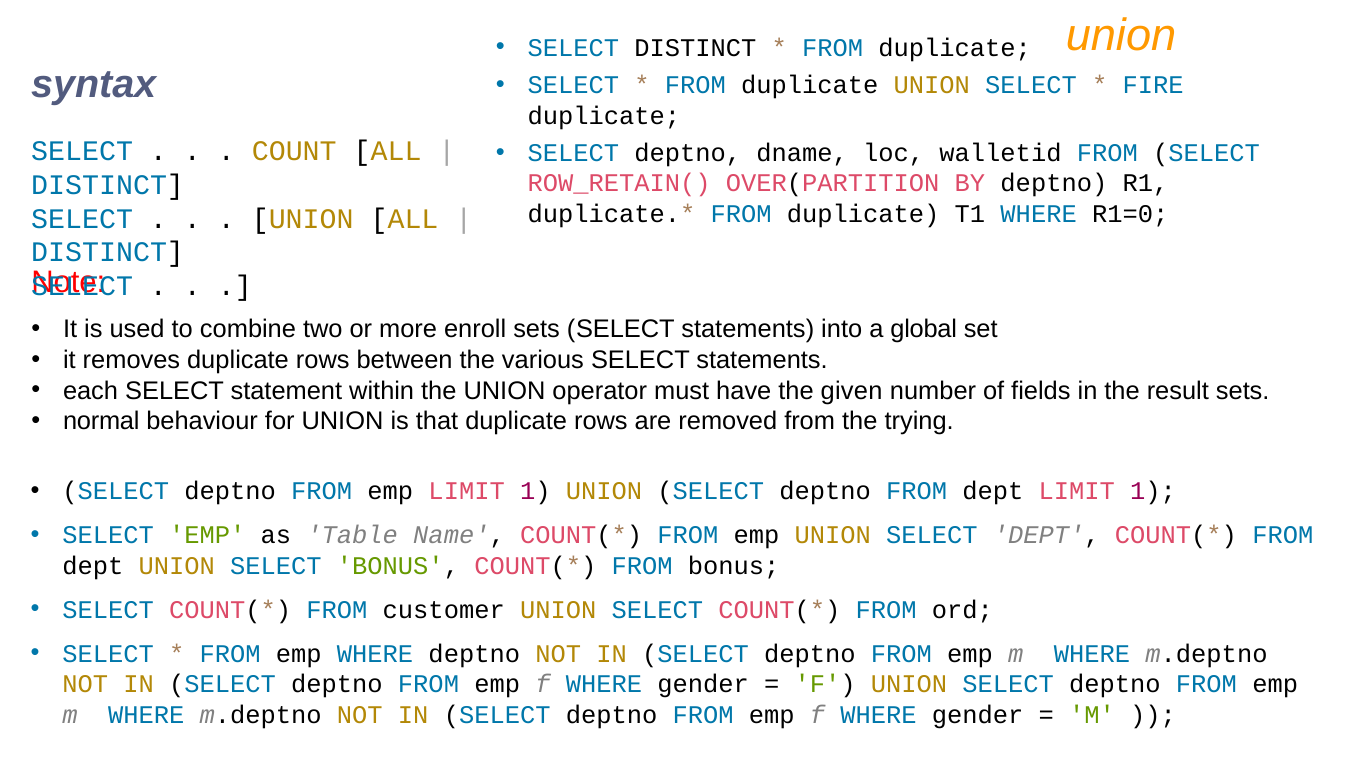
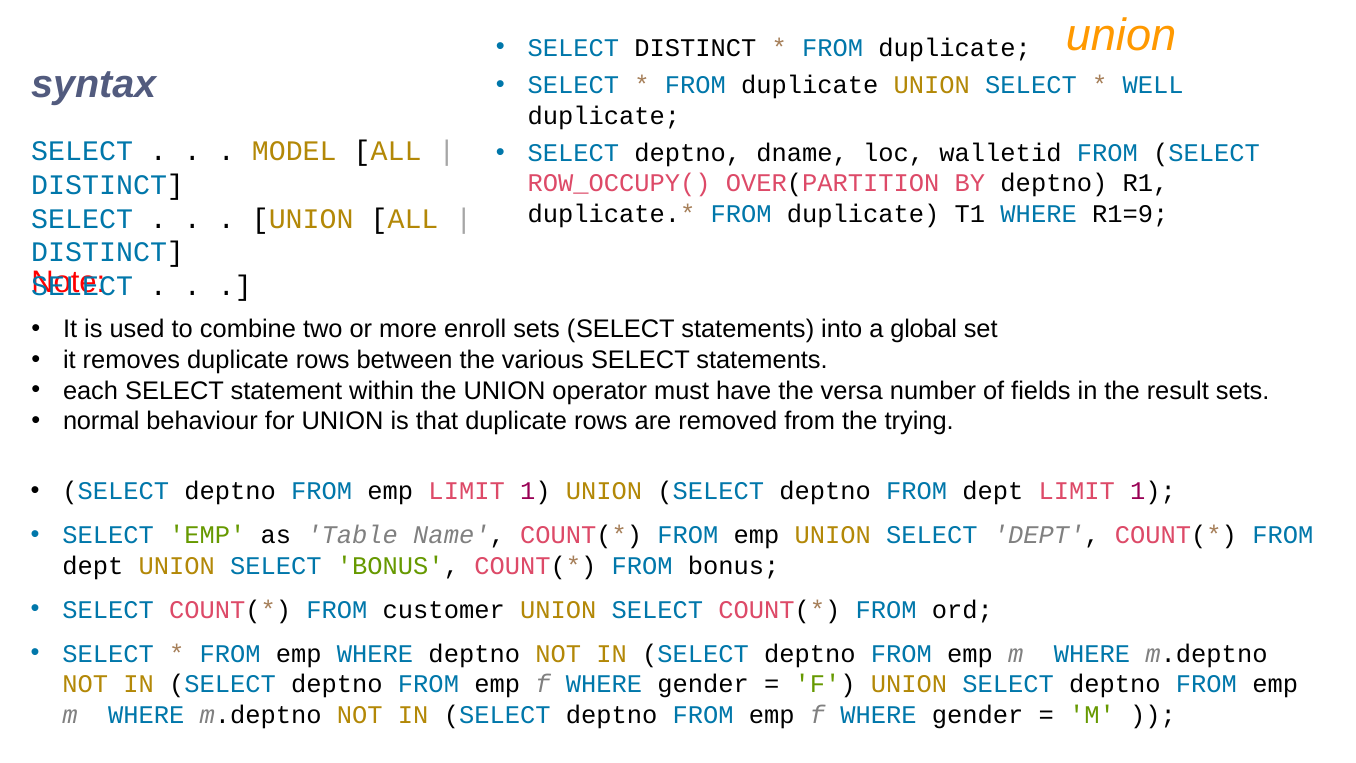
FIRE: FIRE -> WELL
COUNT: COUNT -> MODEL
ROW_RETAIN(: ROW_RETAIN( -> ROW_OCCUPY(
R1=0: R1=0 -> R1=9
given: given -> versa
